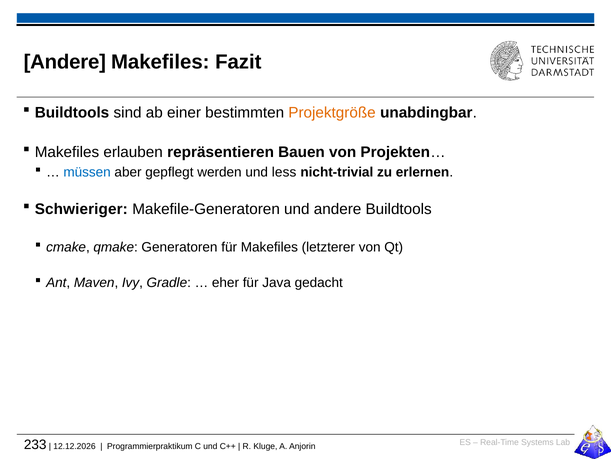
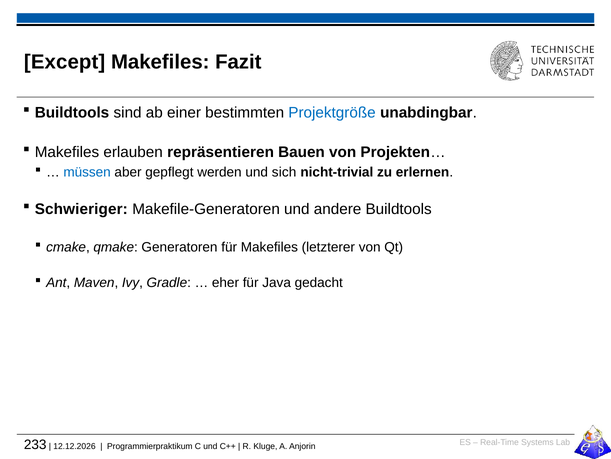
Andere at (65, 62): Andere -> Except
Projektgröße colour: orange -> blue
less: less -> sich
